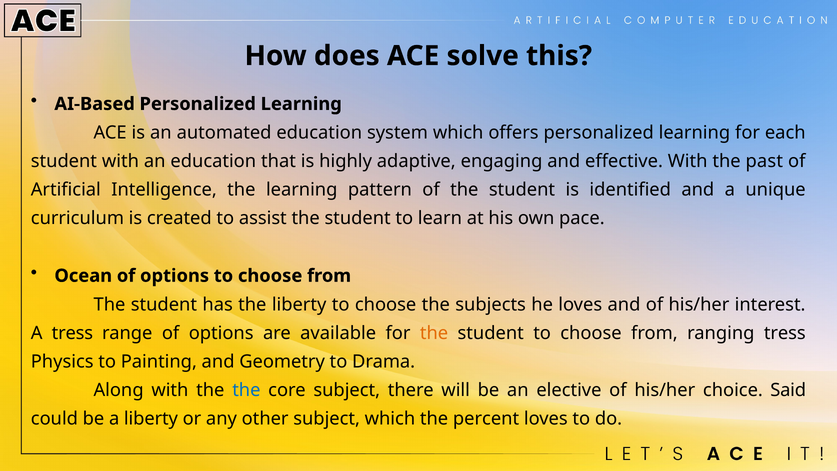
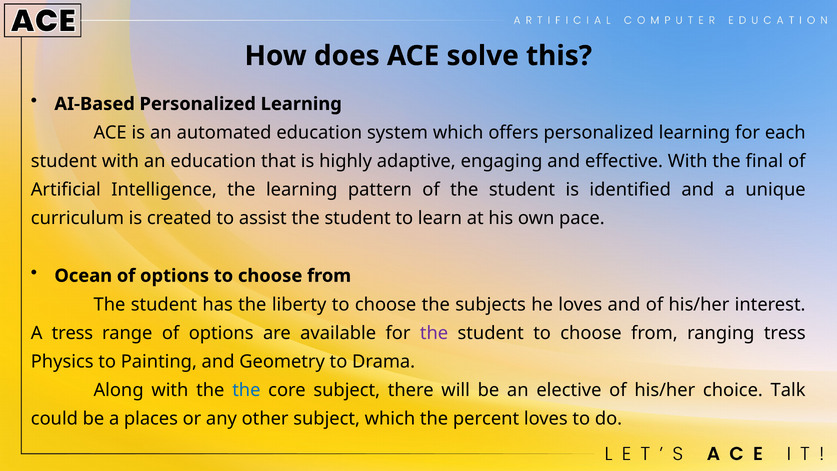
past: past -> final
the at (434, 333) colour: orange -> purple
Said: Said -> Talk
a liberty: liberty -> places
